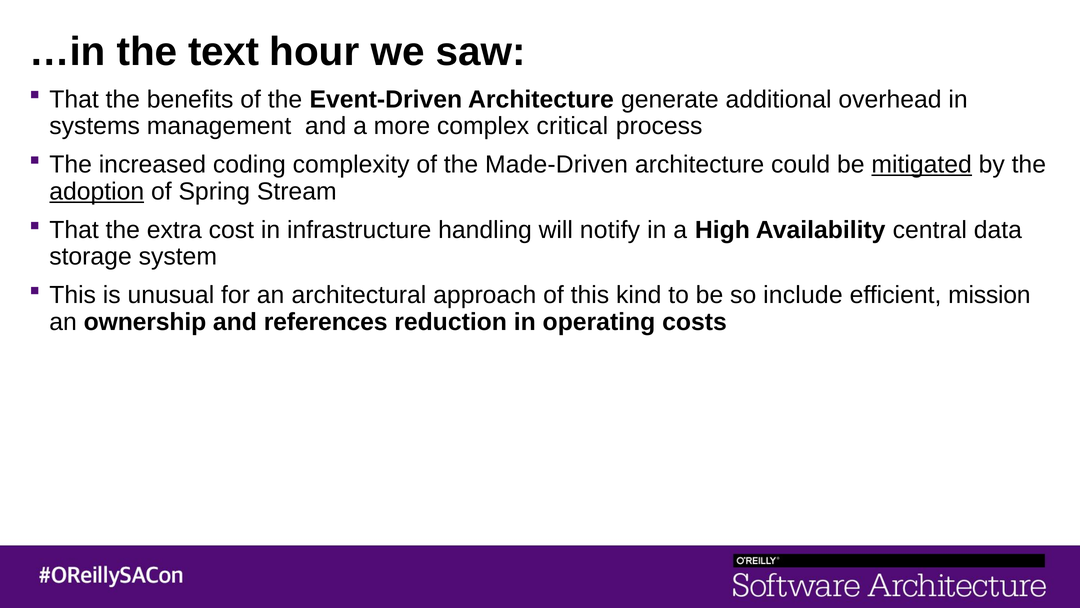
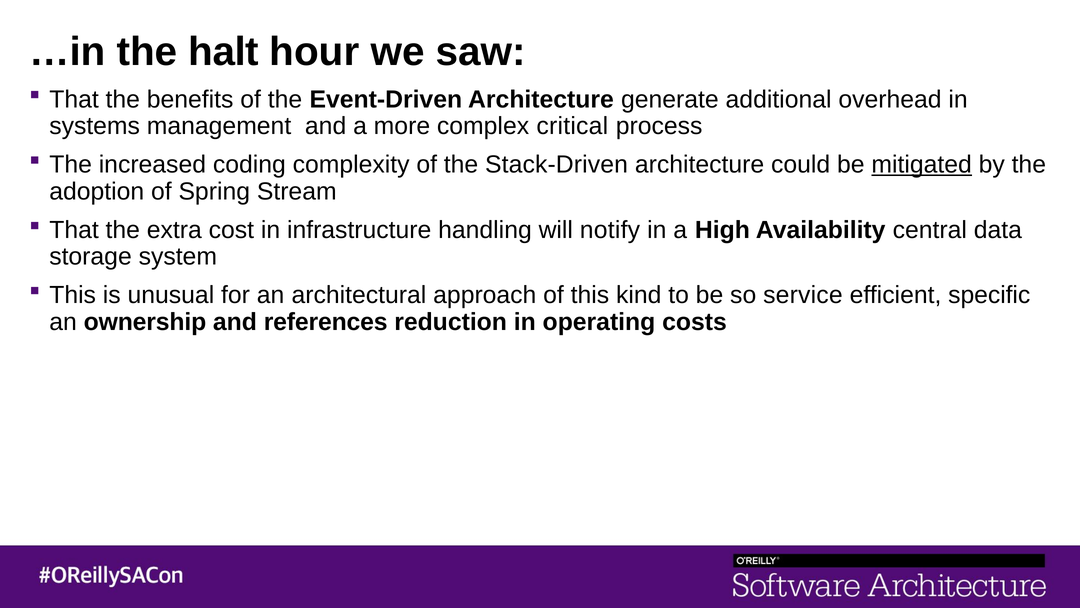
text: text -> halt
Made-Driven: Made-Driven -> Stack-Driven
adoption underline: present -> none
include: include -> service
mission: mission -> specific
